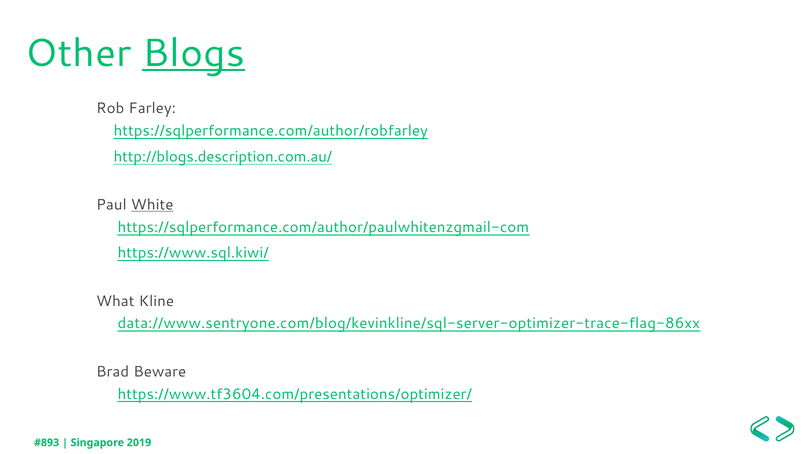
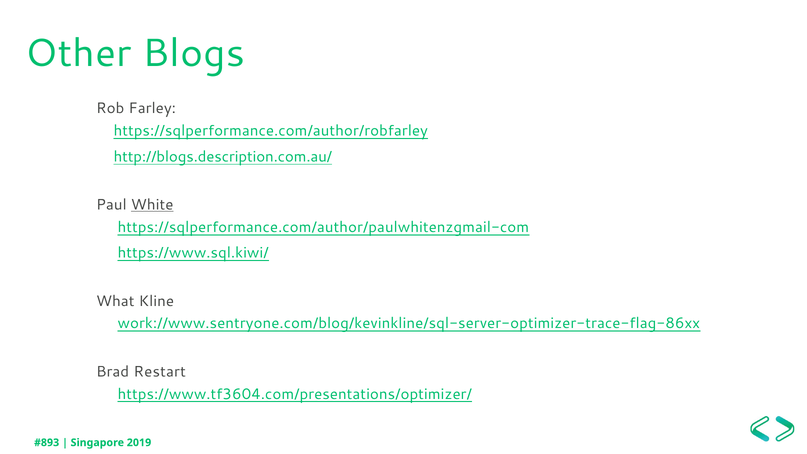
Blogs underline: present -> none
data://www.sentryone.com/blog/kevinkline/sql-server-optimizer-trace-flag-86xx: data://www.sentryone.com/blog/kevinkline/sql-server-optimizer-trace-flag-86xx -> work://www.sentryone.com/blog/kevinkline/sql-server-optimizer-trace-flag-86xx
Beware: Beware -> Restart
